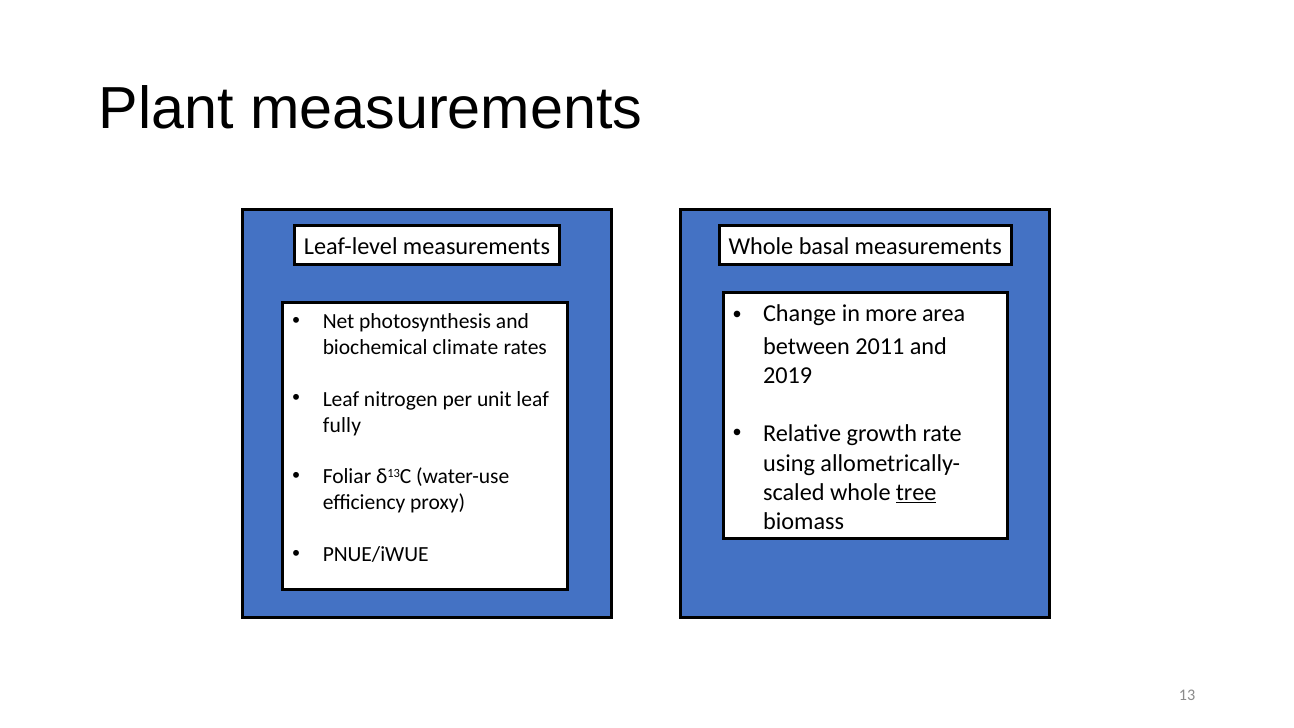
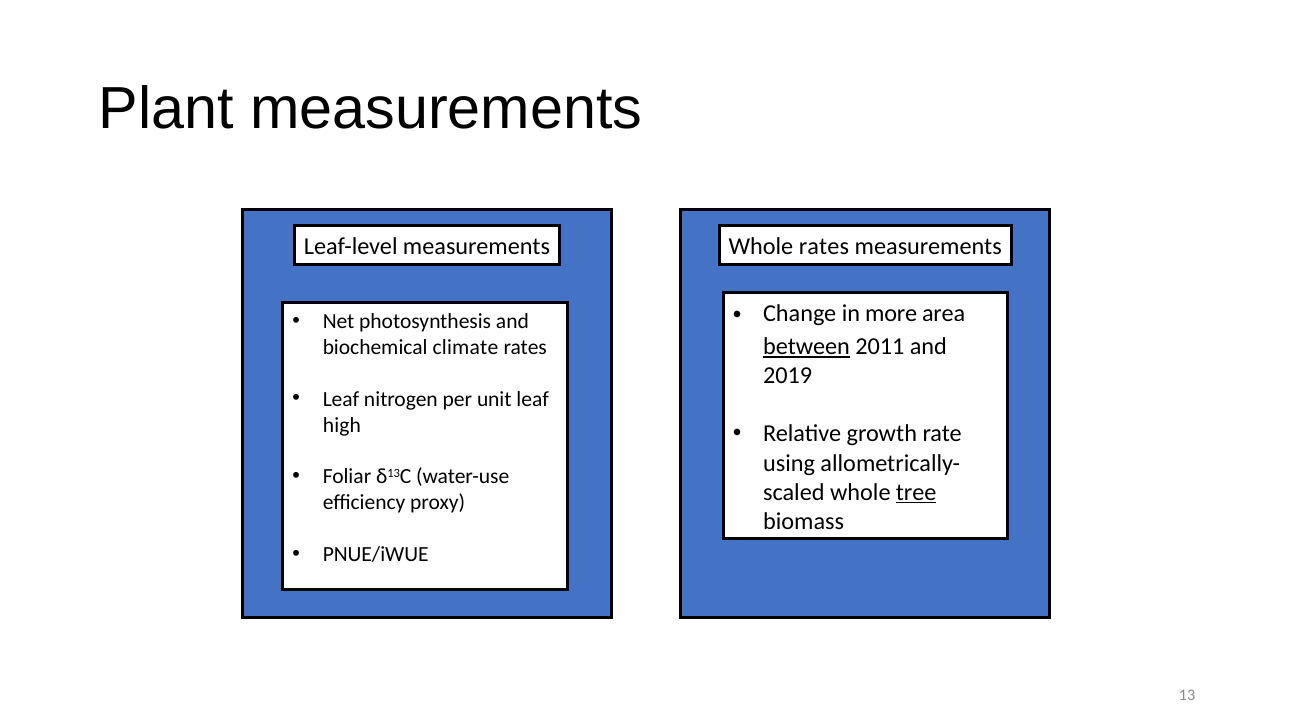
Whole basal: basal -> rates
between underline: none -> present
fully: fully -> high
